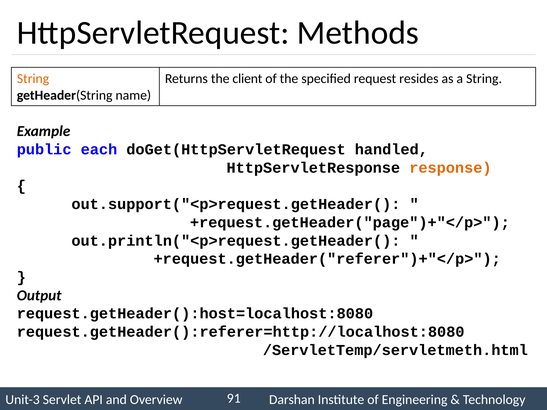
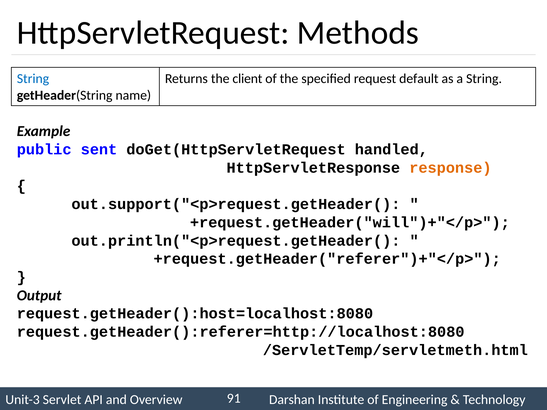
String at (33, 79) colour: orange -> blue
resides: resides -> default
each: each -> sent
+request.getHeader("page")+"</p>: +request.getHeader("page")+"</p> -> +request.getHeader("will")+"</p>
